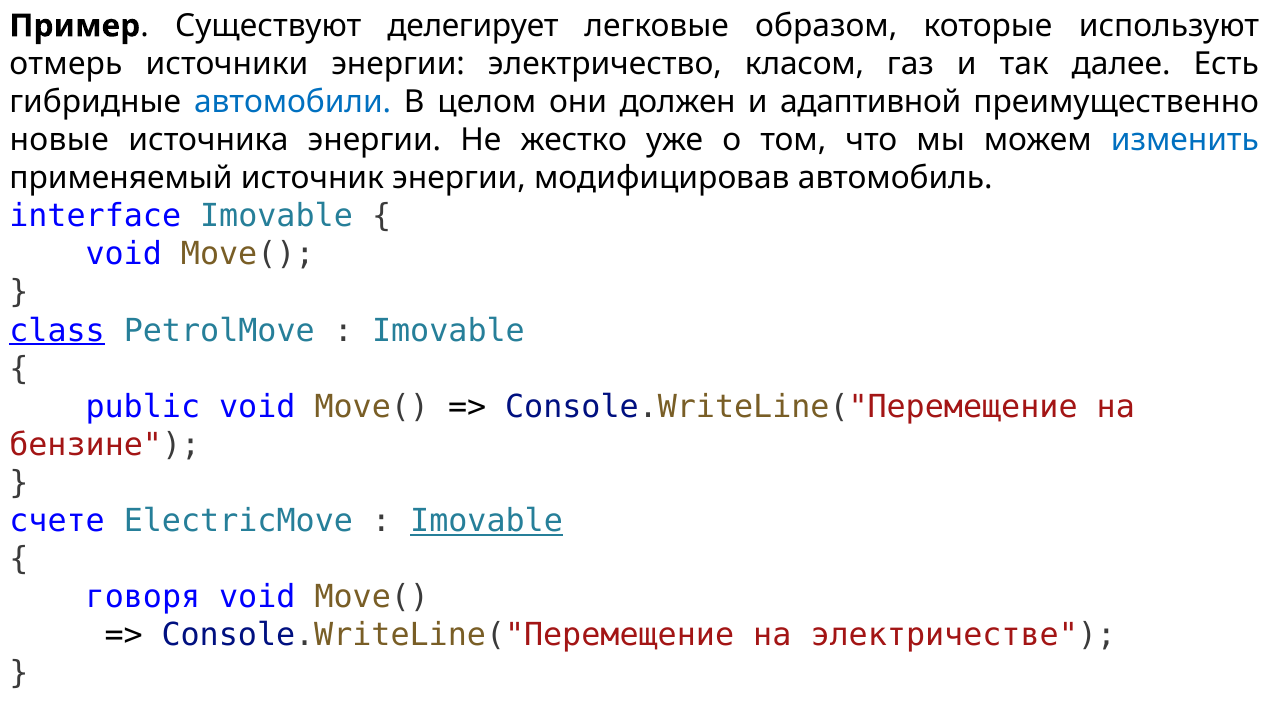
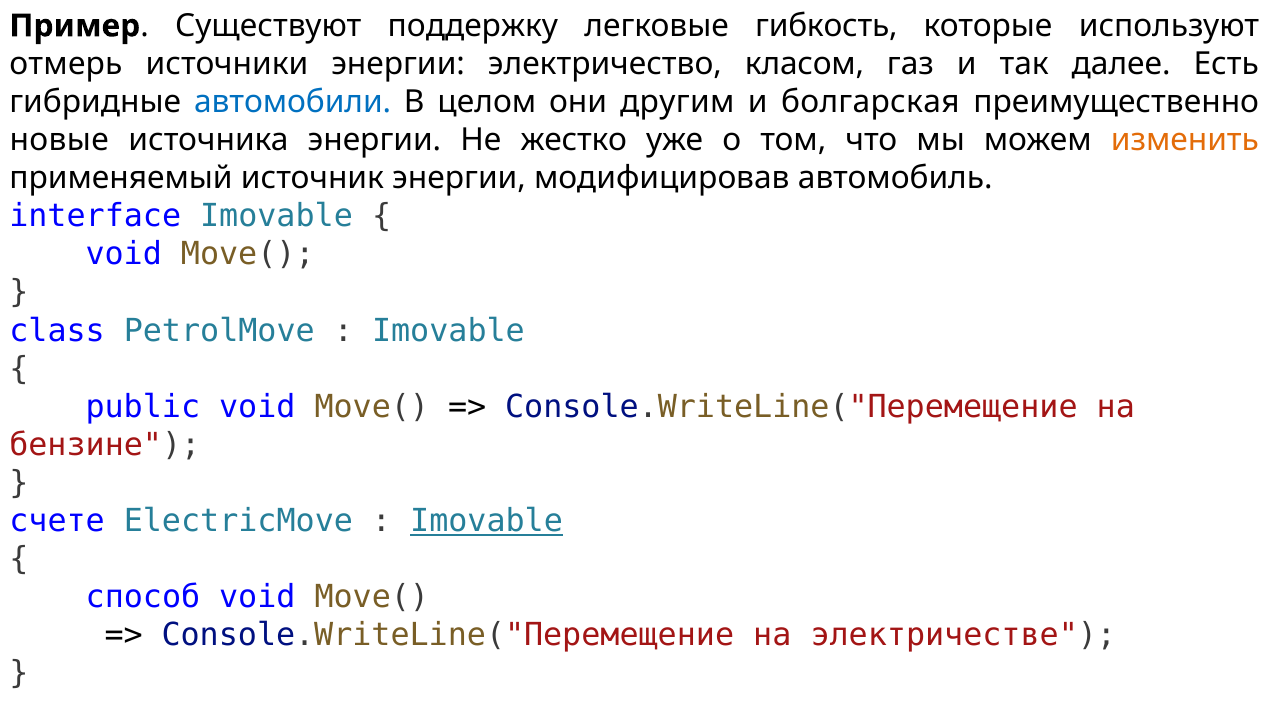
делегирует: делегирует -> поддержку
образом: образом -> гибкость
должен: должен -> другим
адаптивной: адаптивной -> болгарская
изменить colour: blue -> orange
class underline: present -> none
говоря: говоря -> способ
